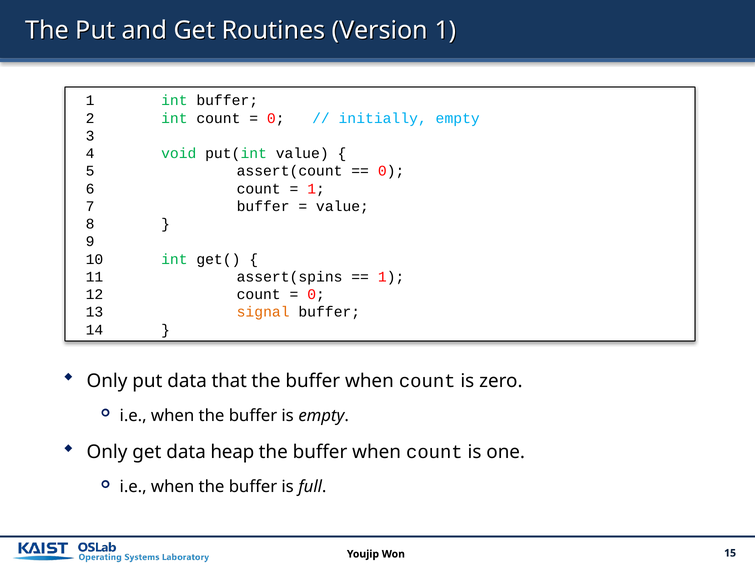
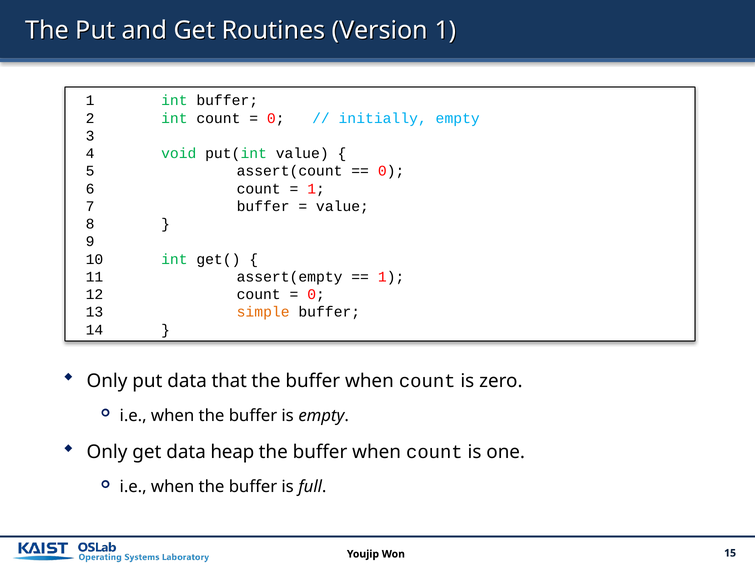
assert(spins: assert(spins -> assert(empty
signal: signal -> simple
